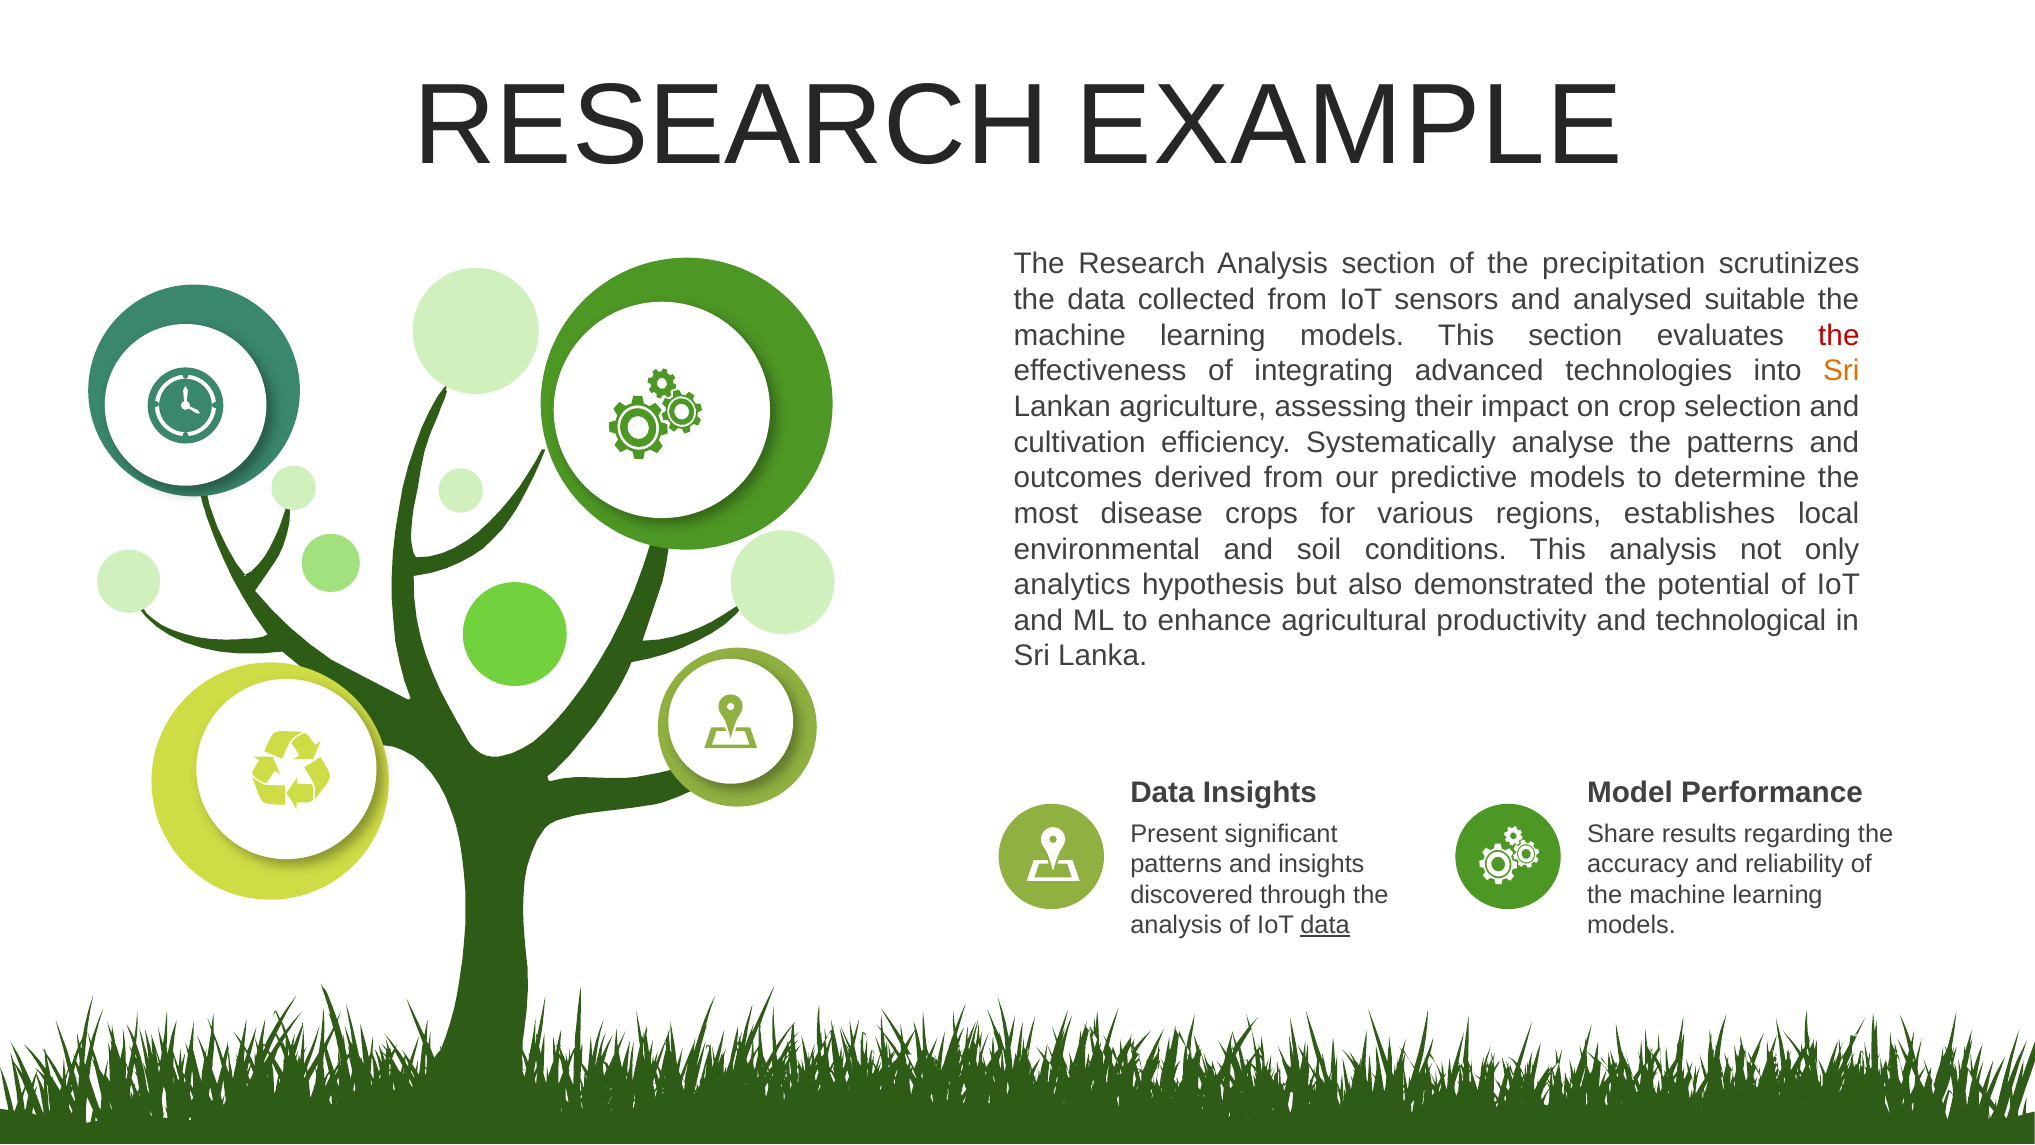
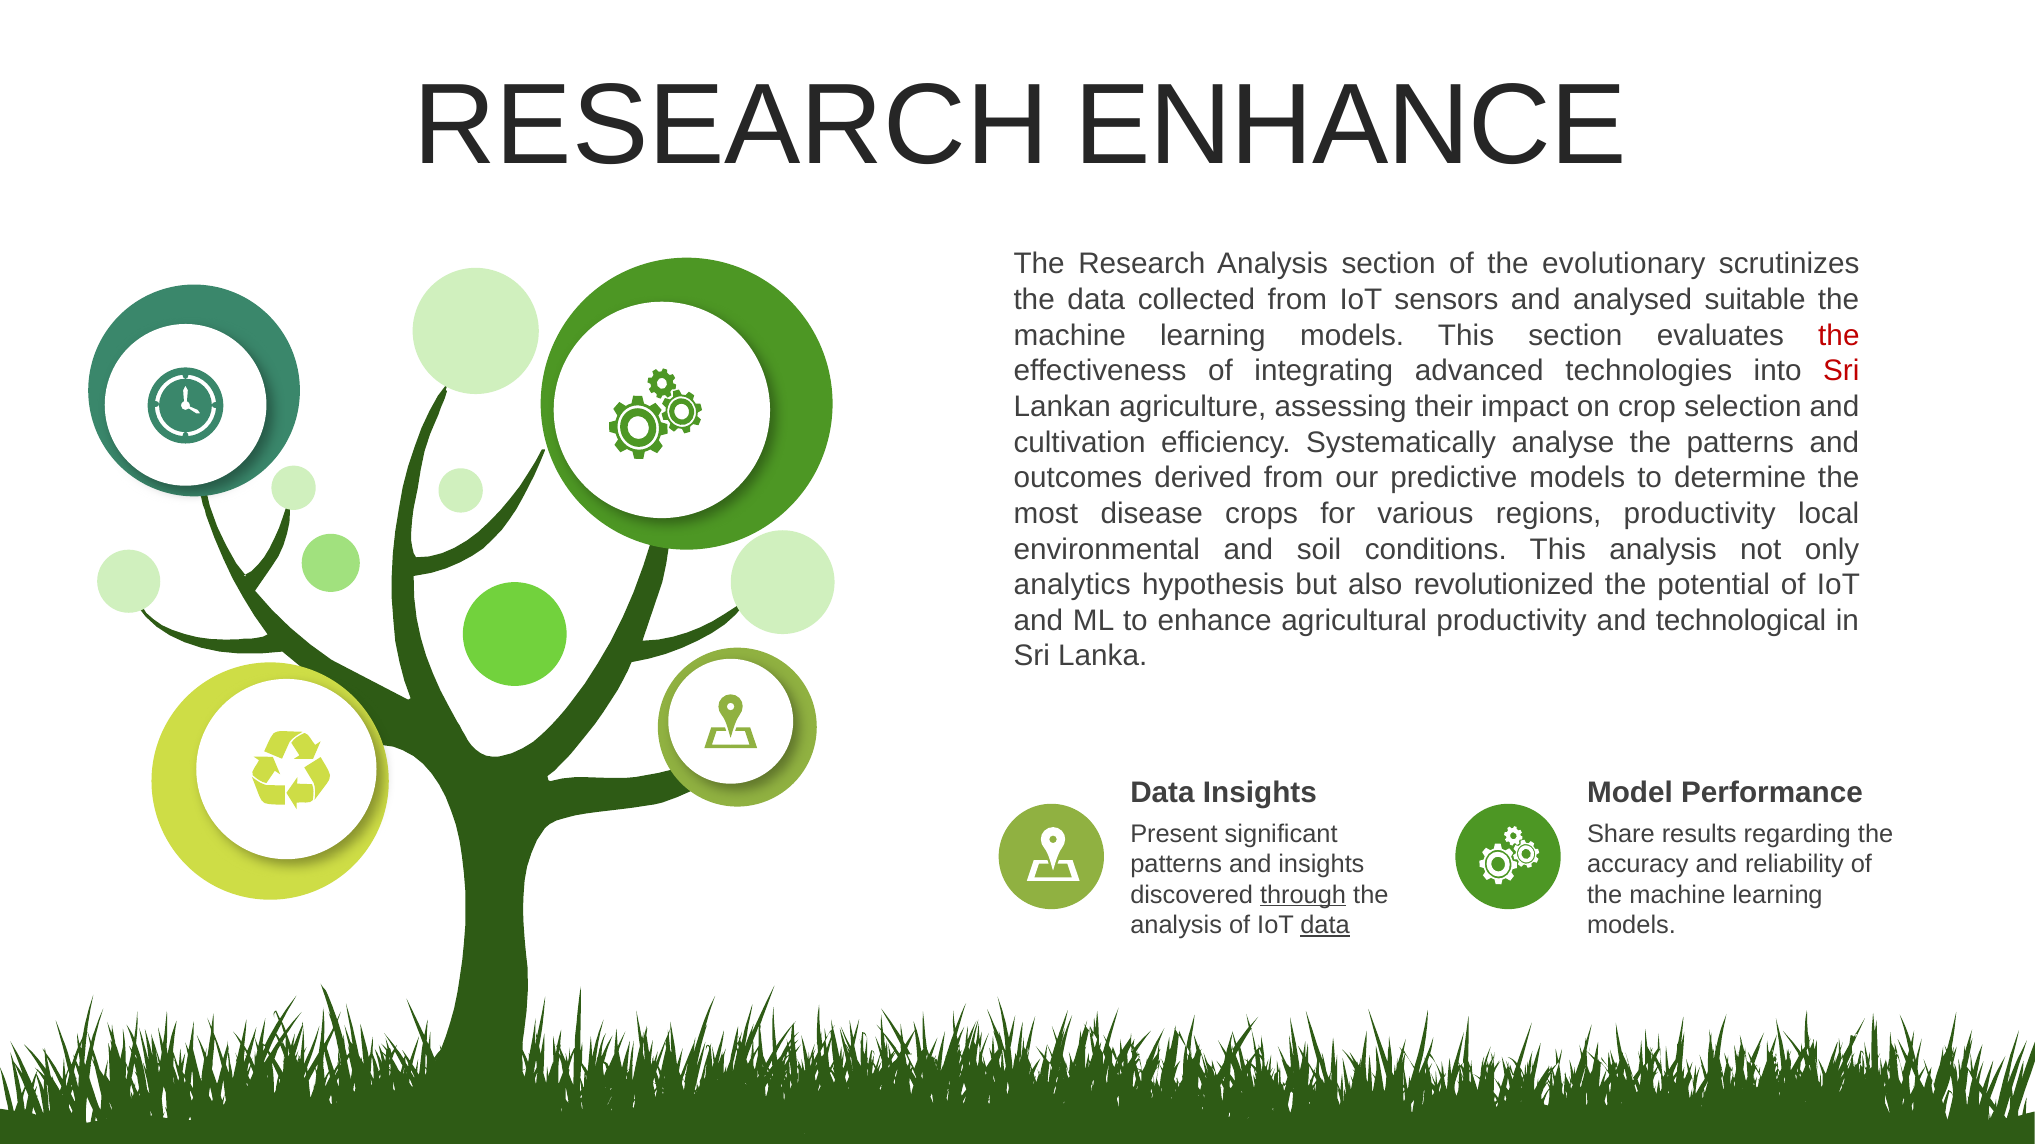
RESEARCH EXAMPLE: EXAMPLE -> ENHANCE
precipitation: precipitation -> evolutionary
Sri at (1841, 371) colour: orange -> red
regions establishes: establishes -> productivity
demonstrated: demonstrated -> revolutionized
through underline: none -> present
